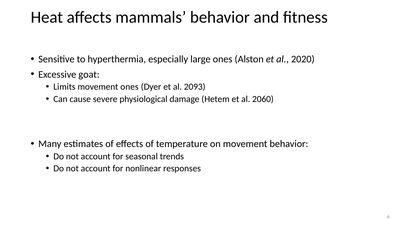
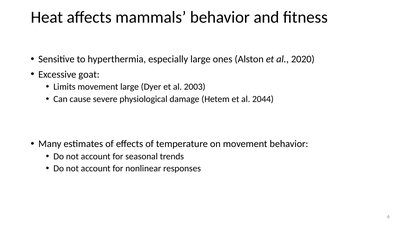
movement ones: ones -> large
2093: 2093 -> 2003
2060: 2060 -> 2044
